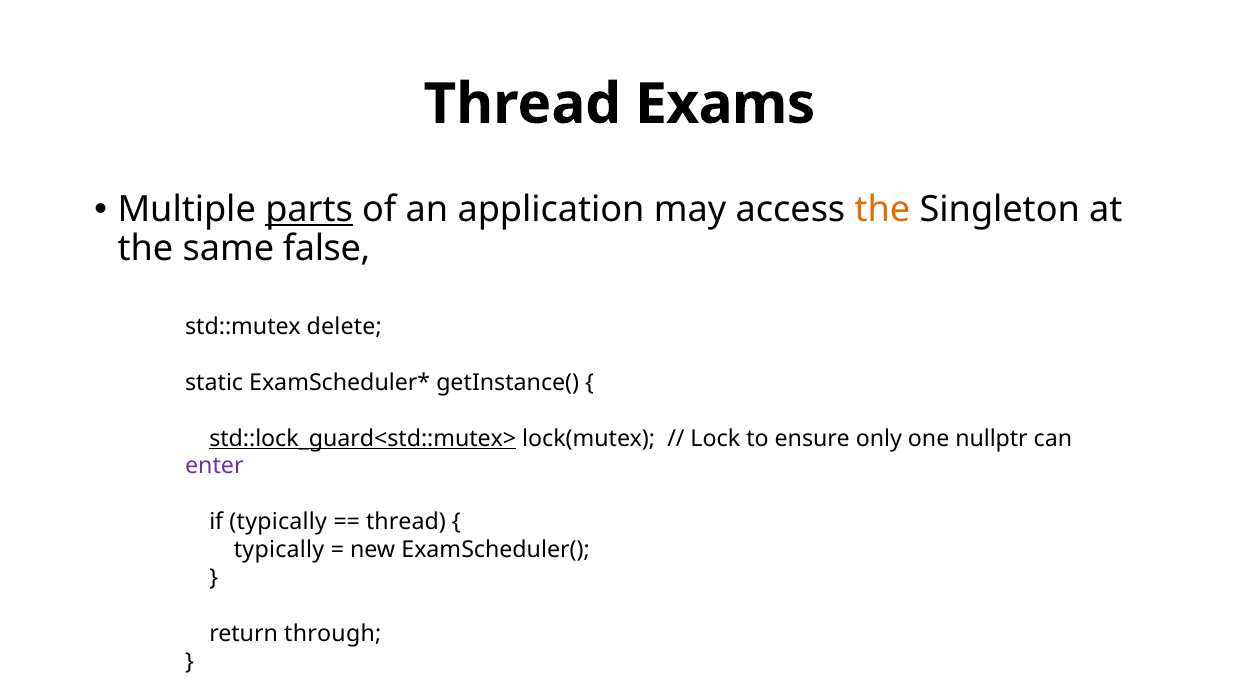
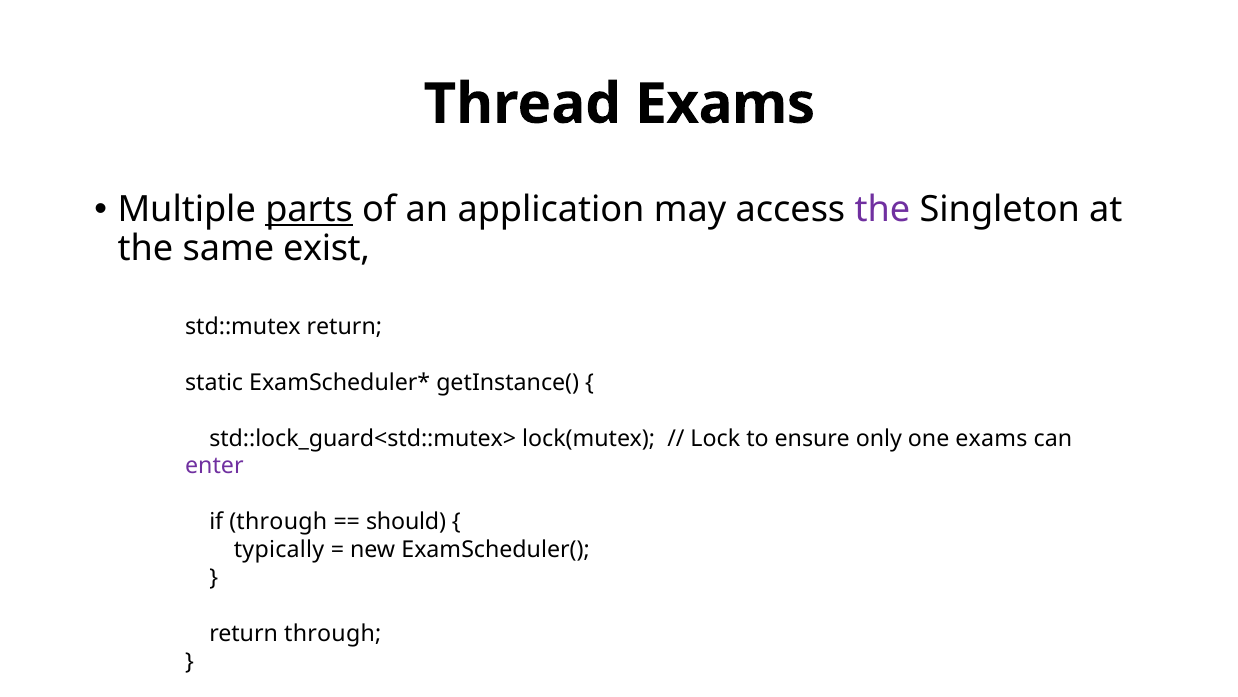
the at (882, 209) colour: orange -> purple
false: false -> exist
std::mutex delete: delete -> return
std::lock_guard<std::mutex> underline: present -> none
one nullptr: nullptr -> exams
if typically: typically -> through
thread at (406, 522): thread -> should
